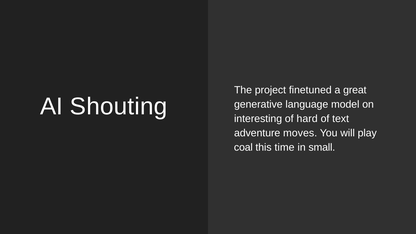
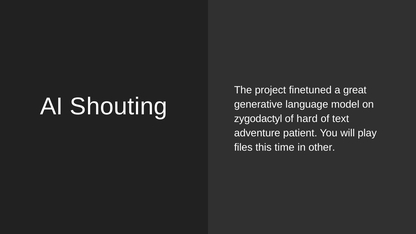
interesting: interesting -> zygodactyl
moves: moves -> patient
coal: coal -> files
small: small -> other
